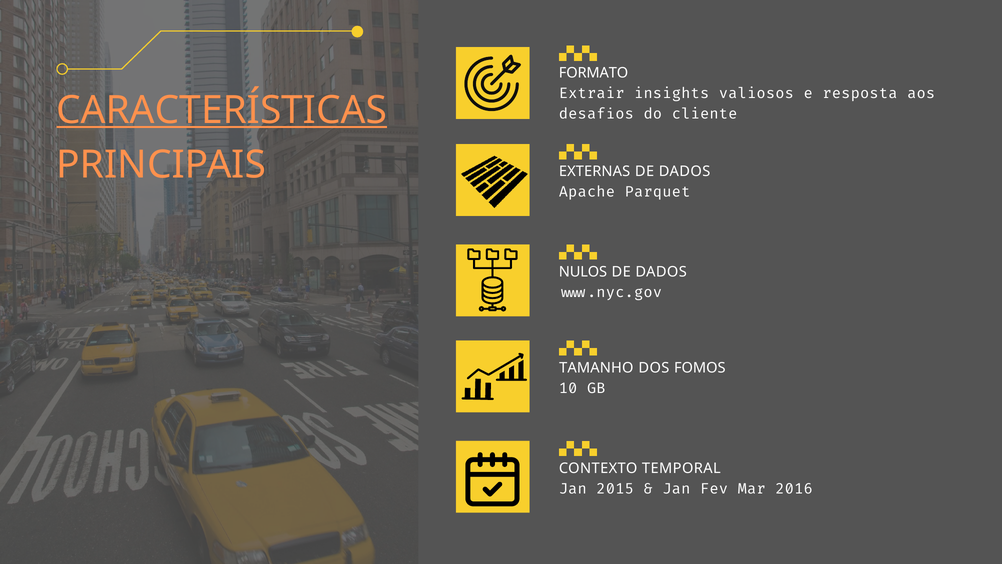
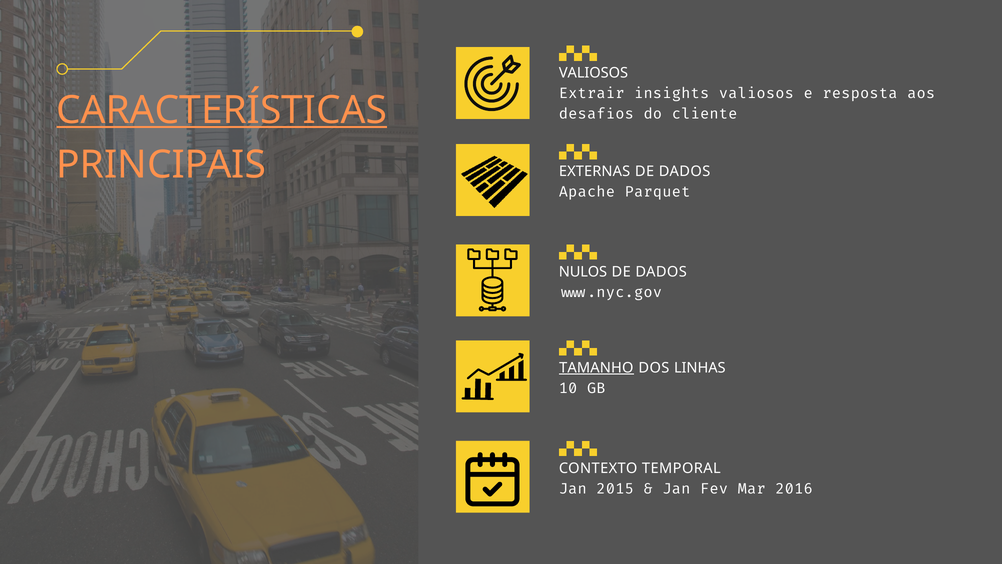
FORMATO at (594, 73): FORMATO -> VALIOSOS
TAMANHO underline: none -> present
FOMOS: FOMOS -> LINHAS
